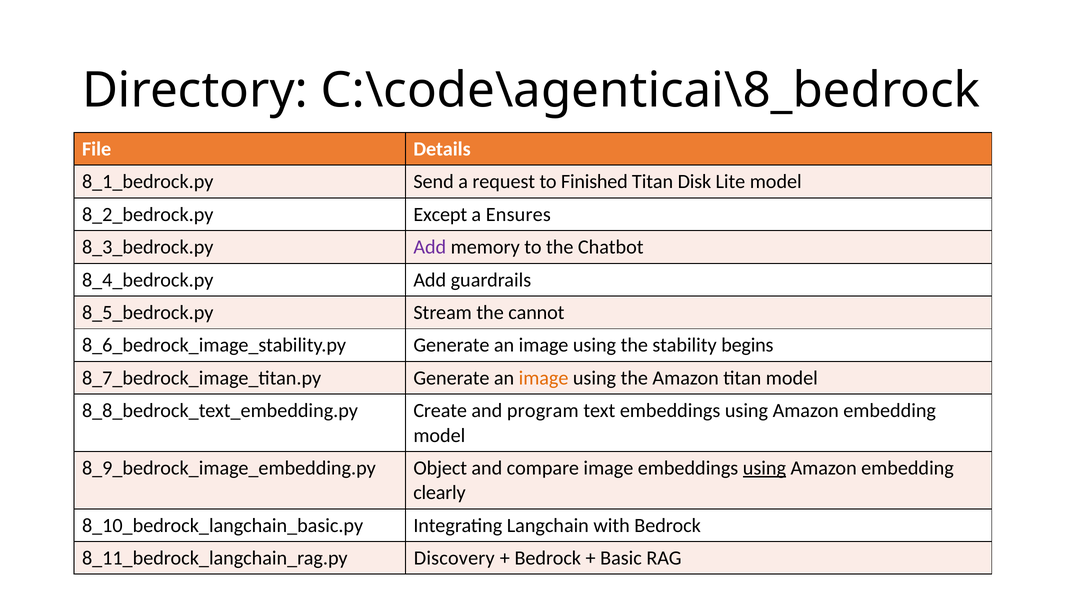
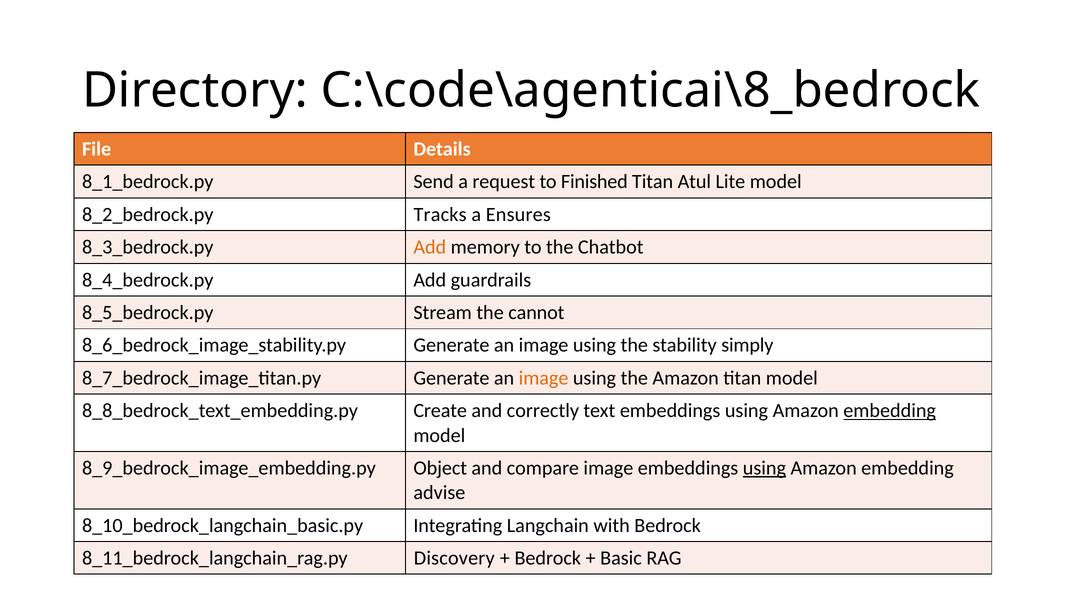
Disk: Disk -> Atul
Except: Except -> Tracks
Add at (430, 247) colour: purple -> orange
begins: begins -> simply
program: program -> correctly
embedding at (890, 411) underline: none -> present
clearly: clearly -> advise
